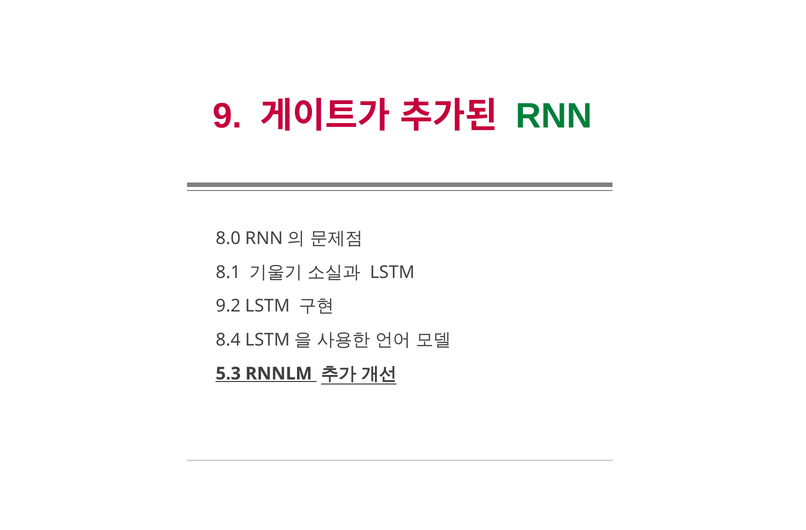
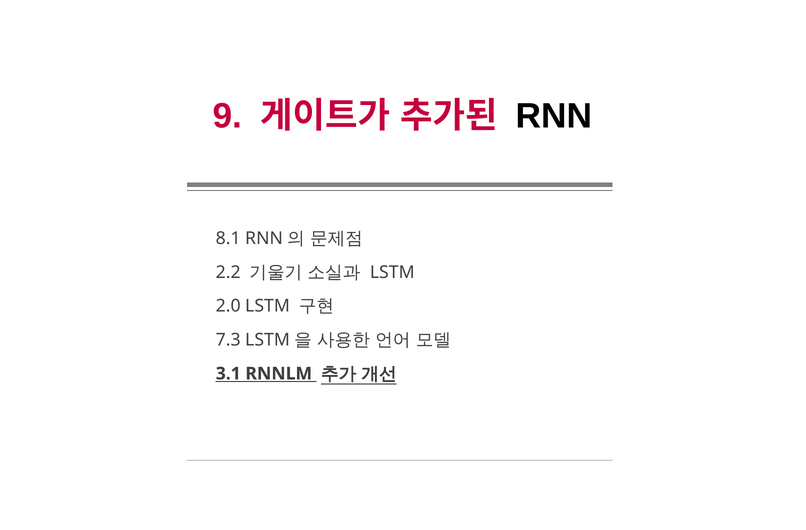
RNN colour: green -> black
8.0: 8.0 -> 8.1
8.1: 8.1 -> 2.2
9.2: 9.2 -> 2.0
8.4: 8.4 -> 7.3
5.3: 5.3 -> 3.1
